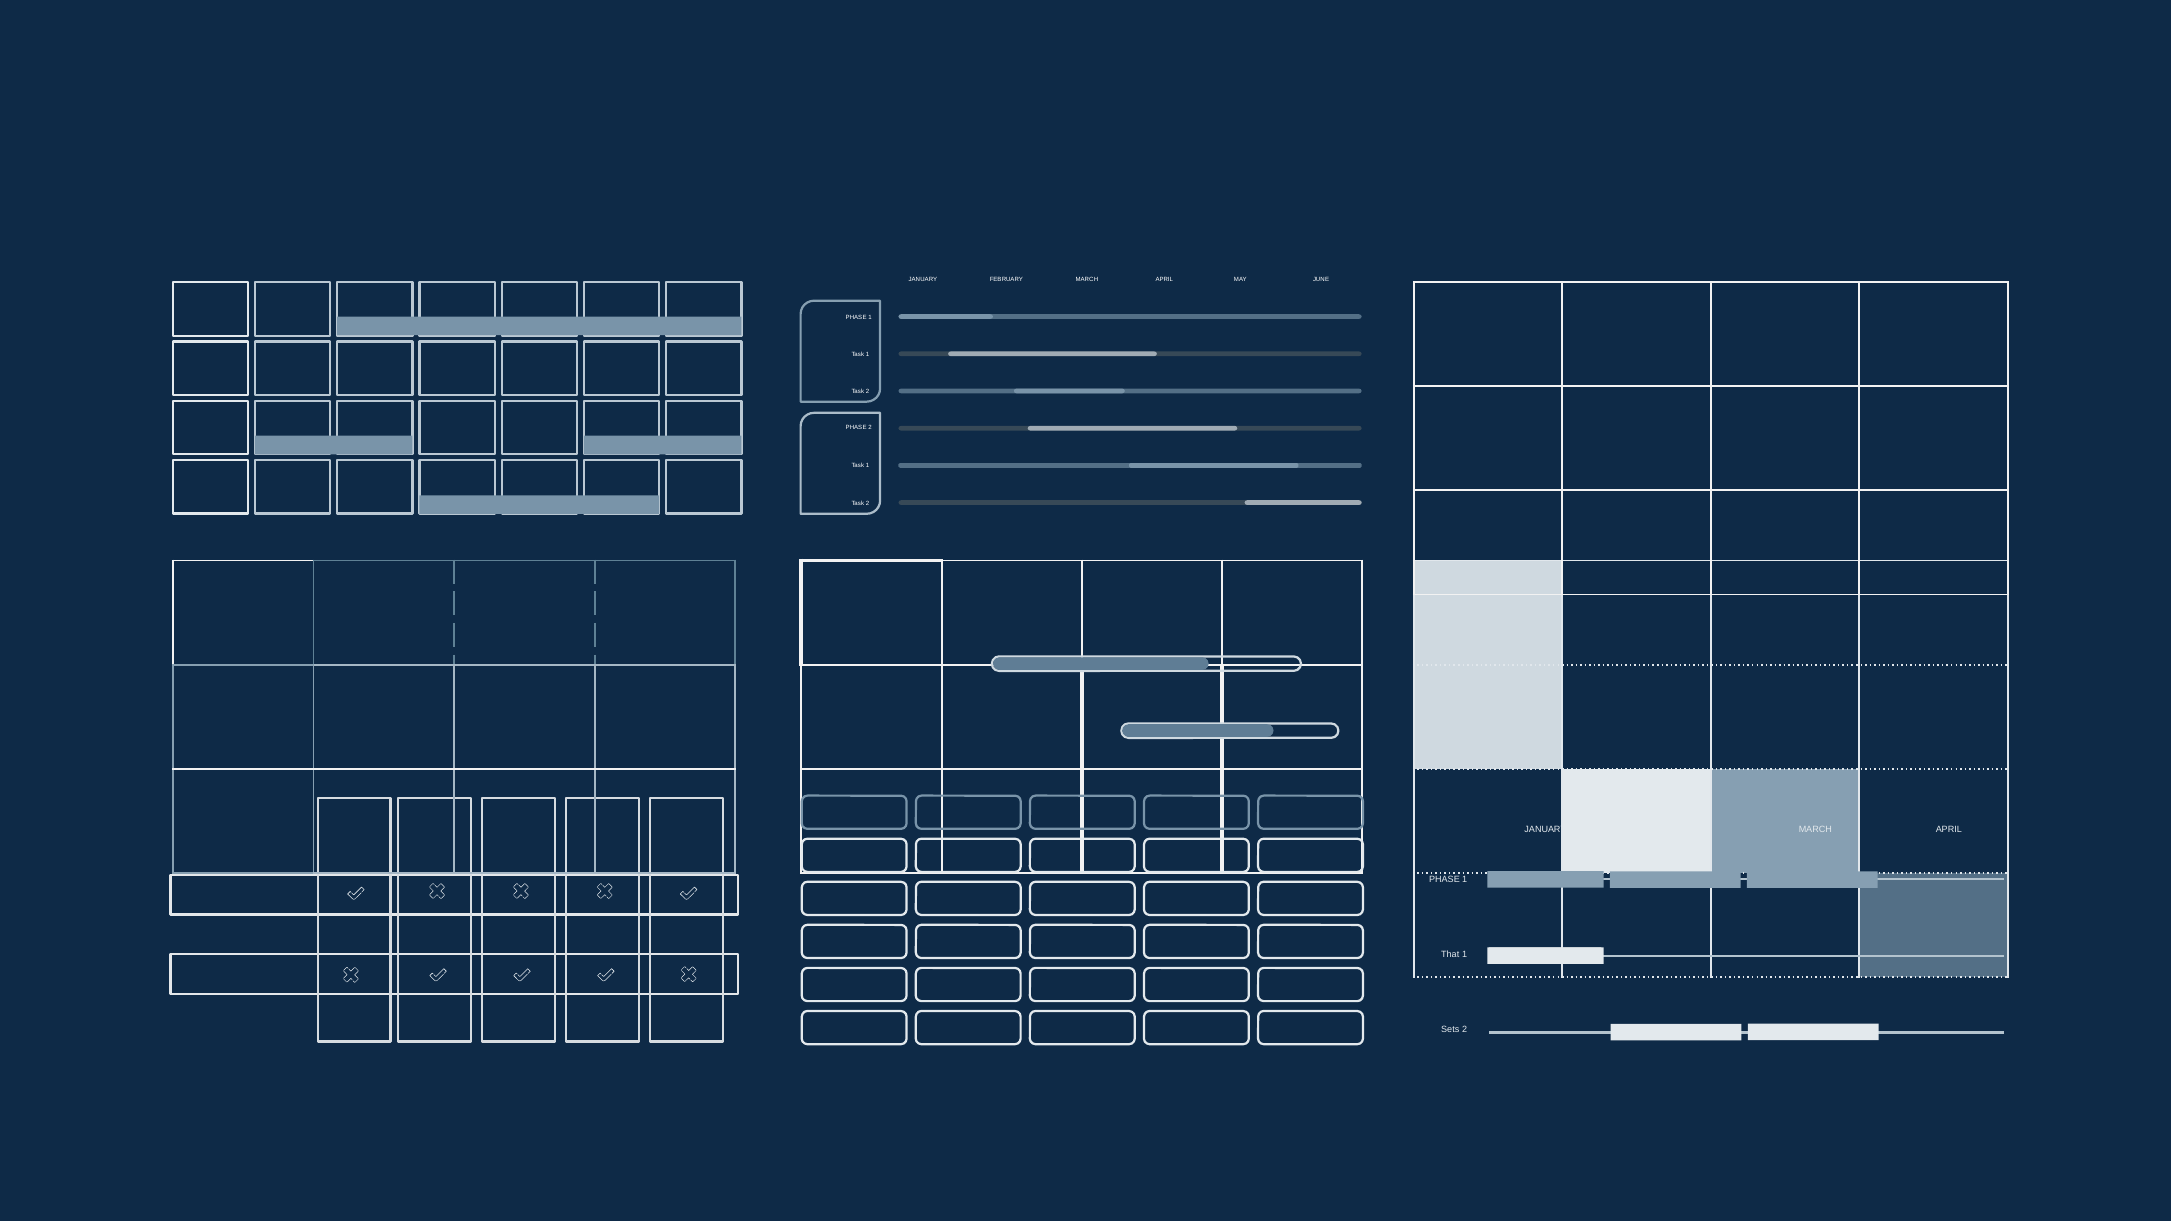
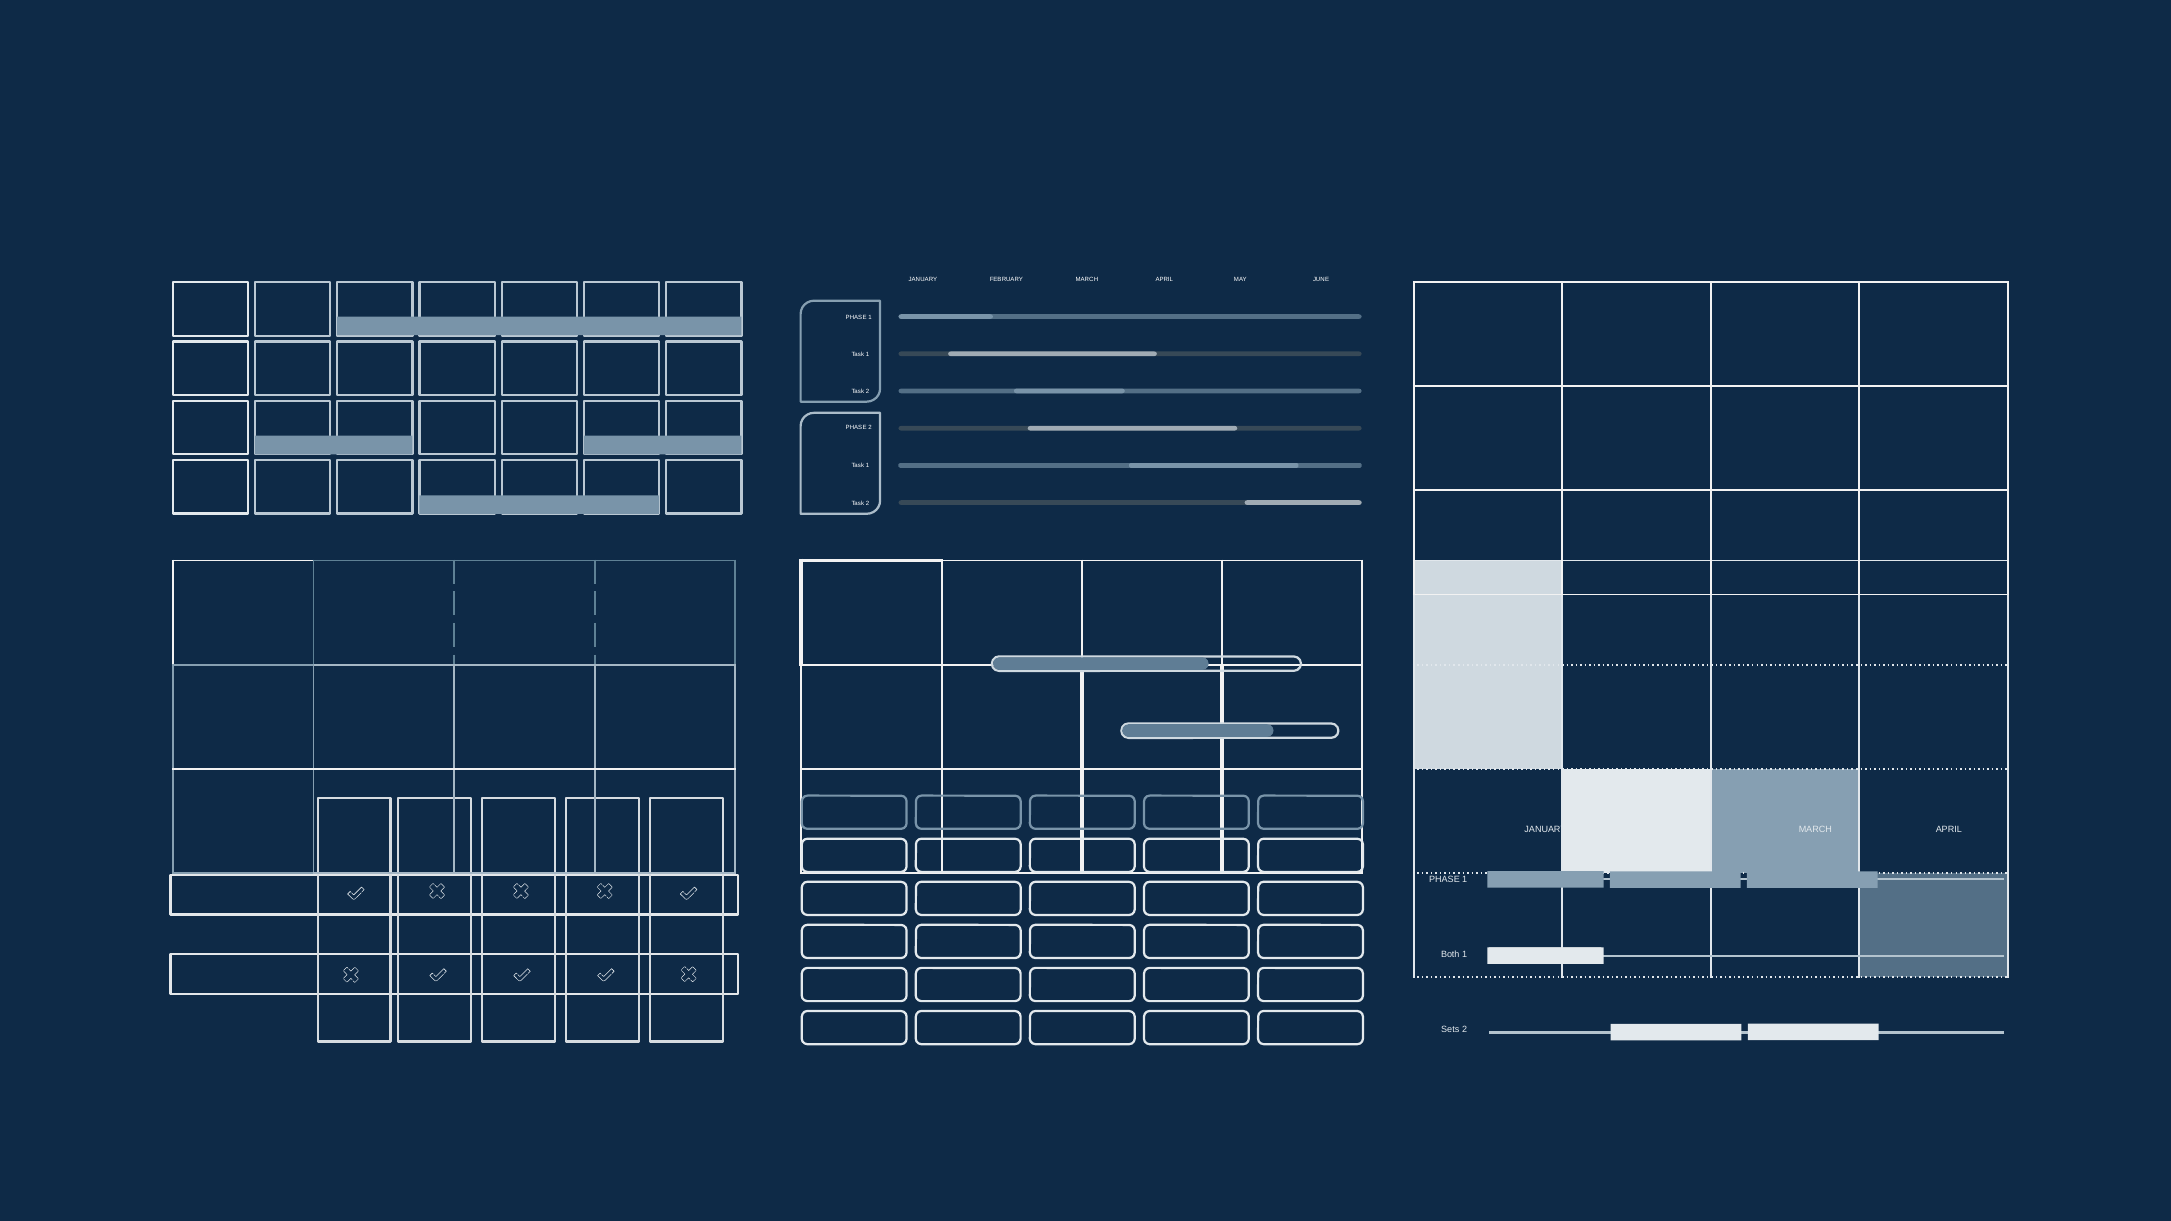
That: That -> Both
